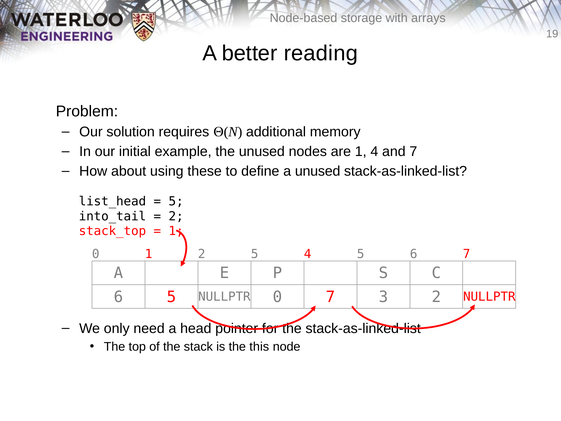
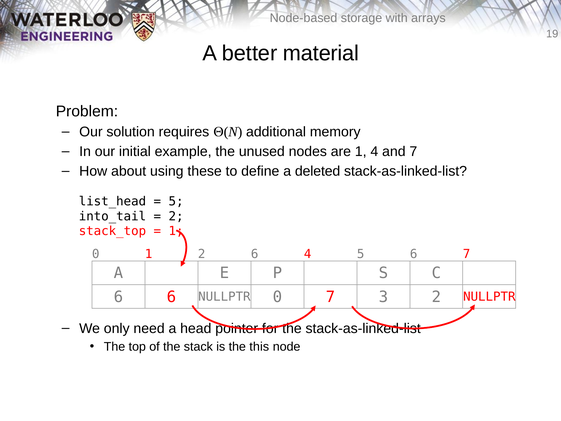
reading: reading -> material
a unused: unused -> deleted
2 5: 5 -> 6
6 5: 5 -> 6
